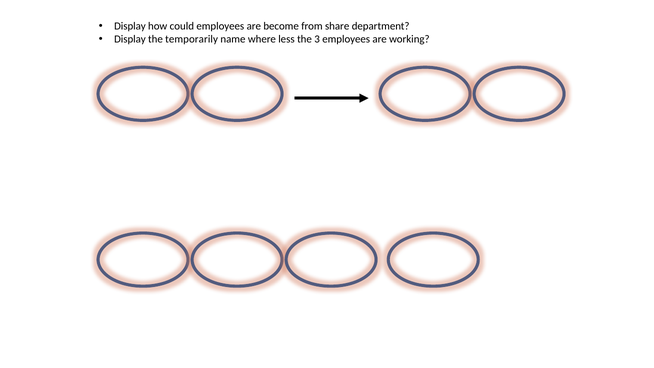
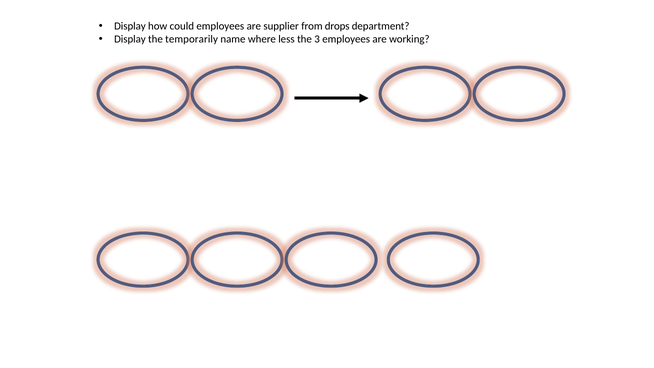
become: become -> supplier
share: share -> drops
